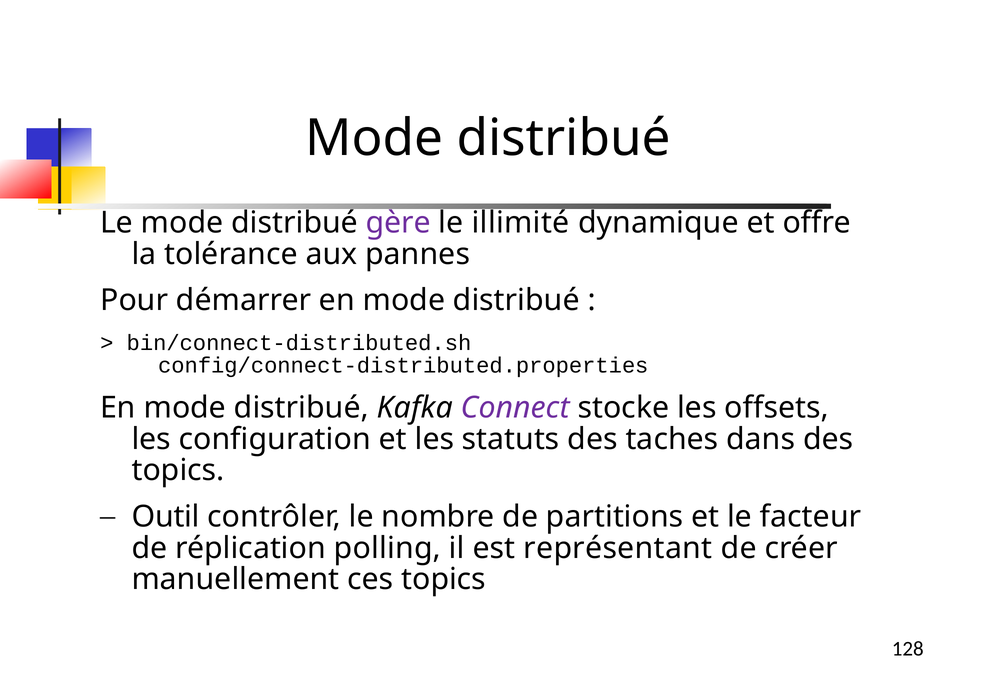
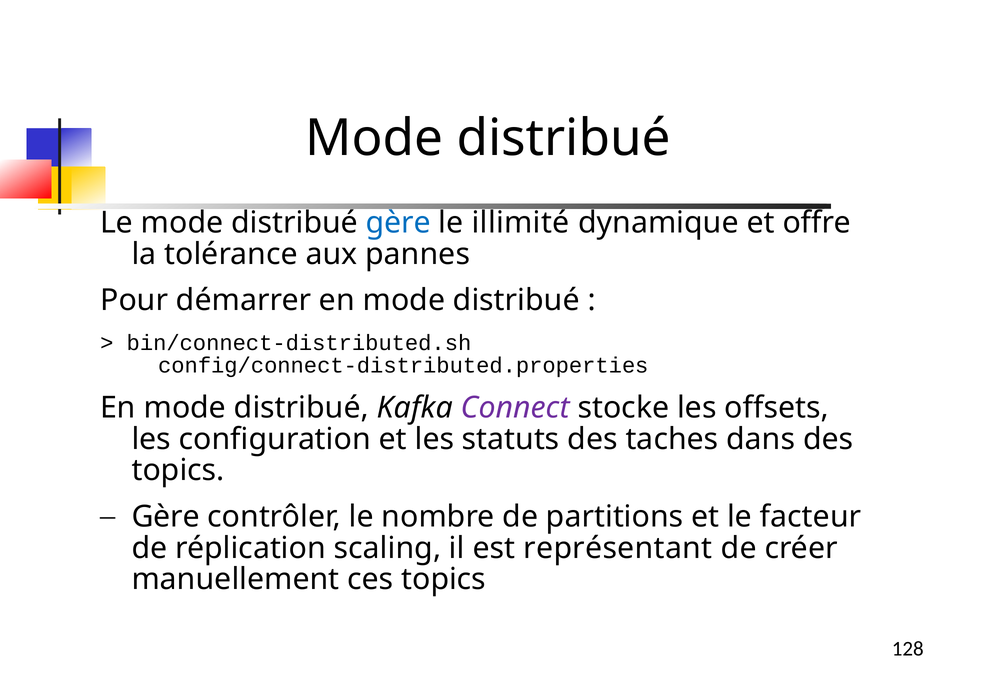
gère at (398, 223) colour: purple -> blue
Outil at (166, 516): Outil -> Gère
polling: polling -> scaling
